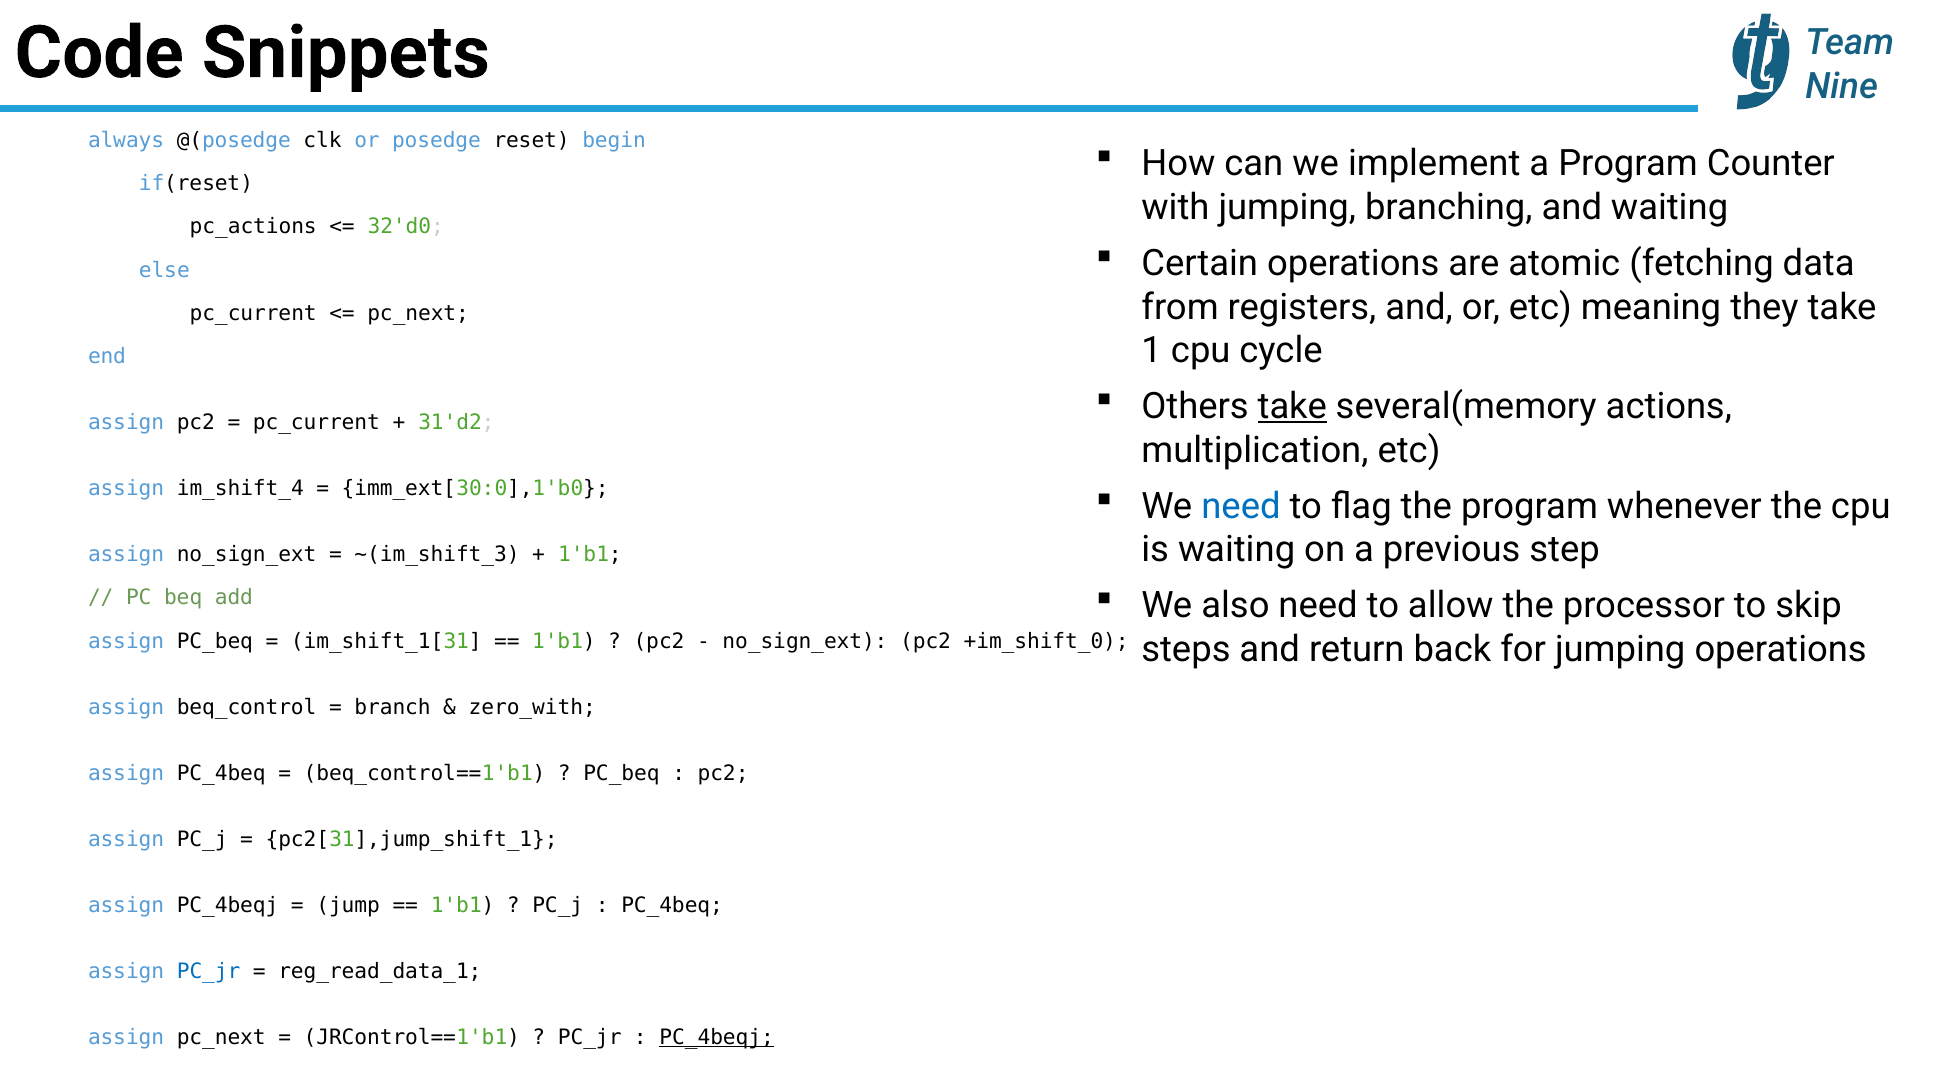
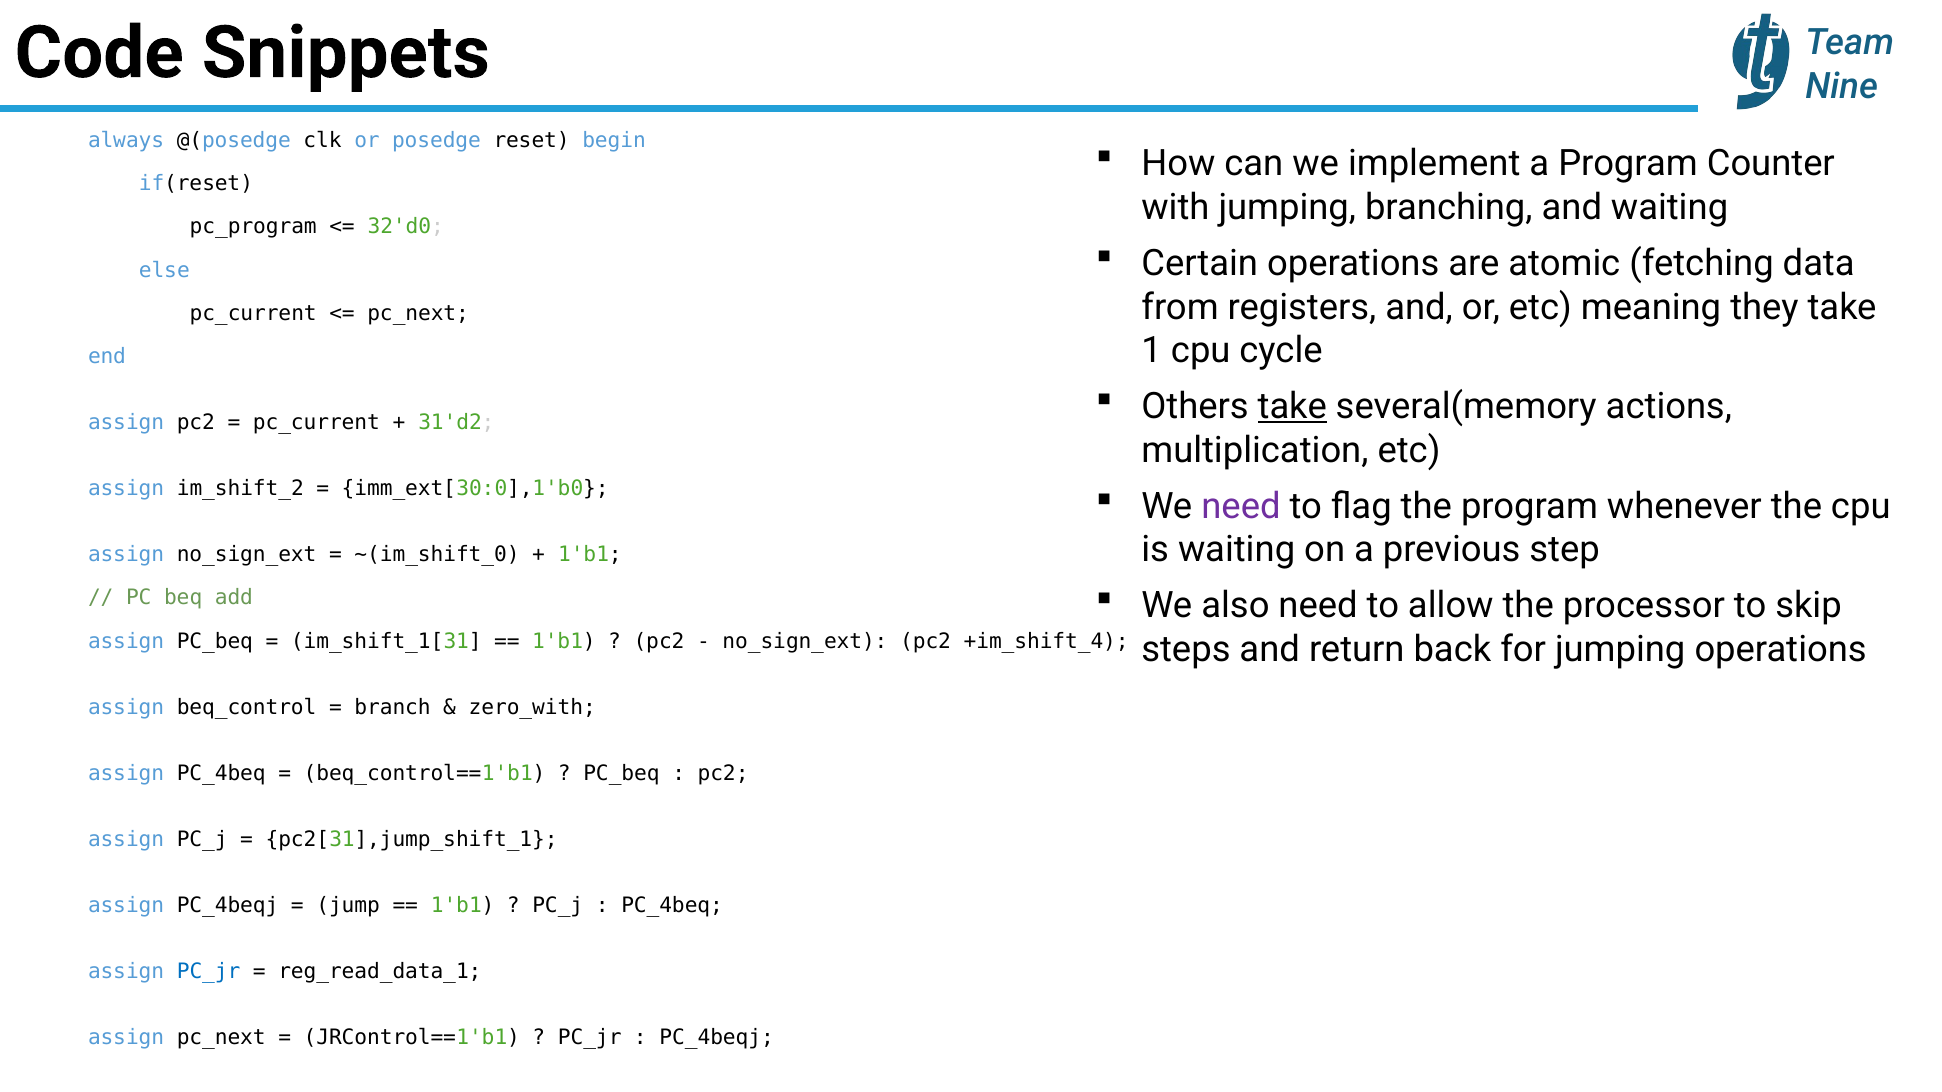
pc_actions: pc_actions -> pc_program
im_shift_4: im_shift_4 -> im_shift_2
need at (1241, 506) colour: blue -> purple
~(im_shift_3: ~(im_shift_3 -> ~(im_shift_0
+im_shift_0: +im_shift_0 -> +im_shift_4
PC_4beqj at (717, 1038) underline: present -> none
